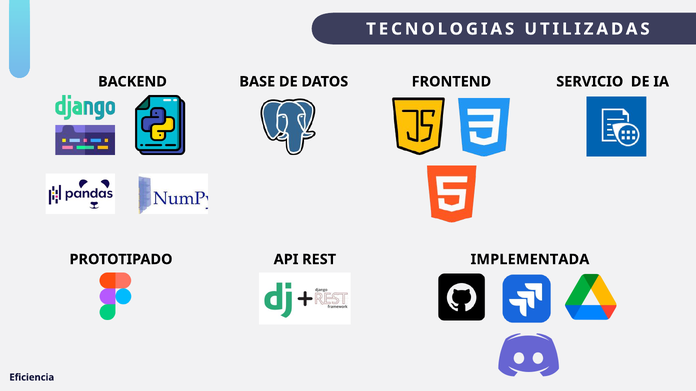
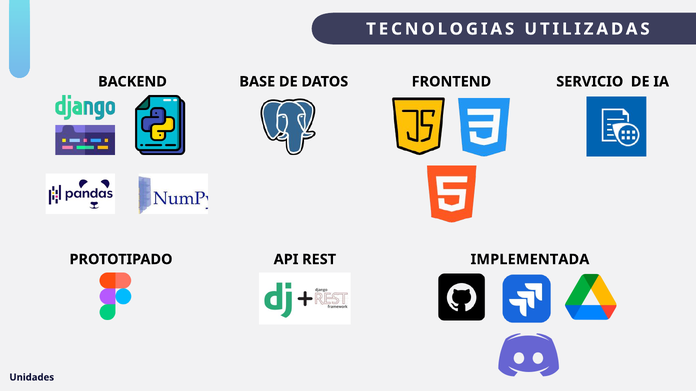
Eficiencia: Eficiencia -> Unidades
